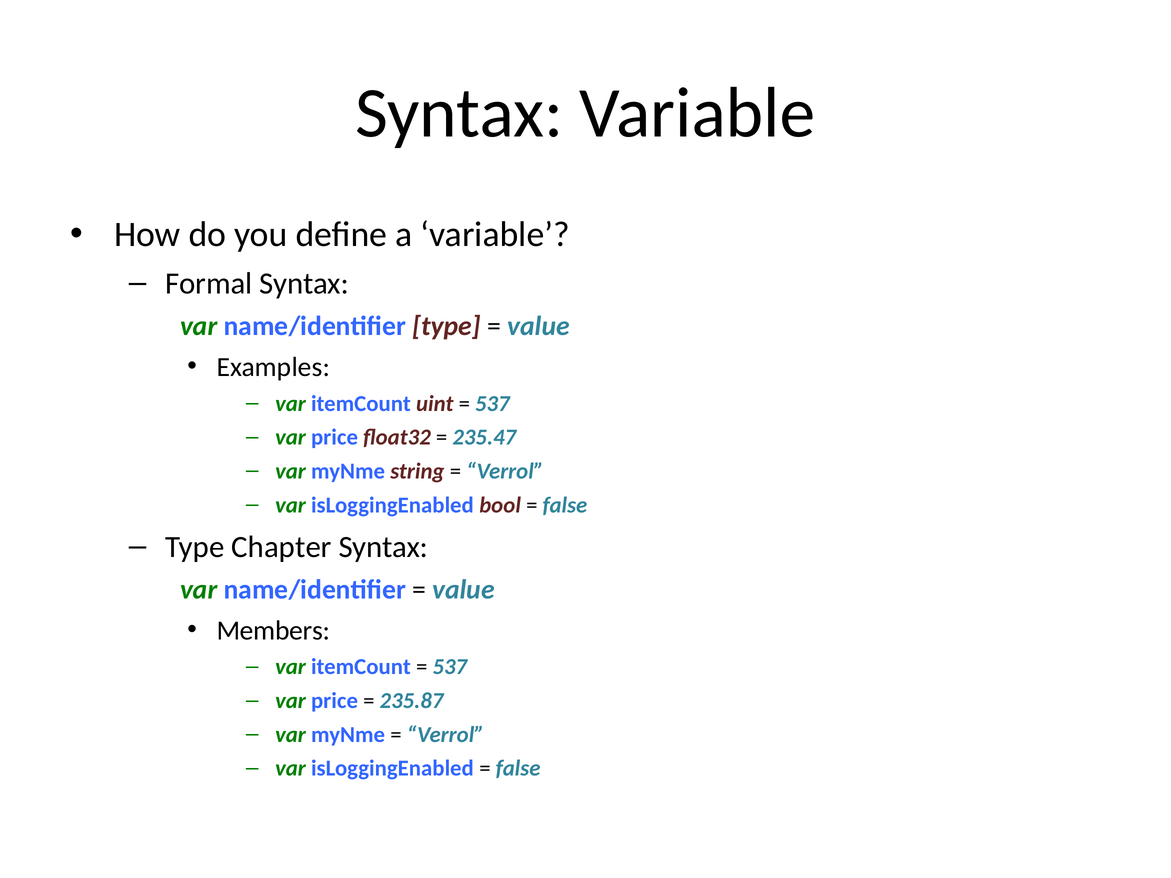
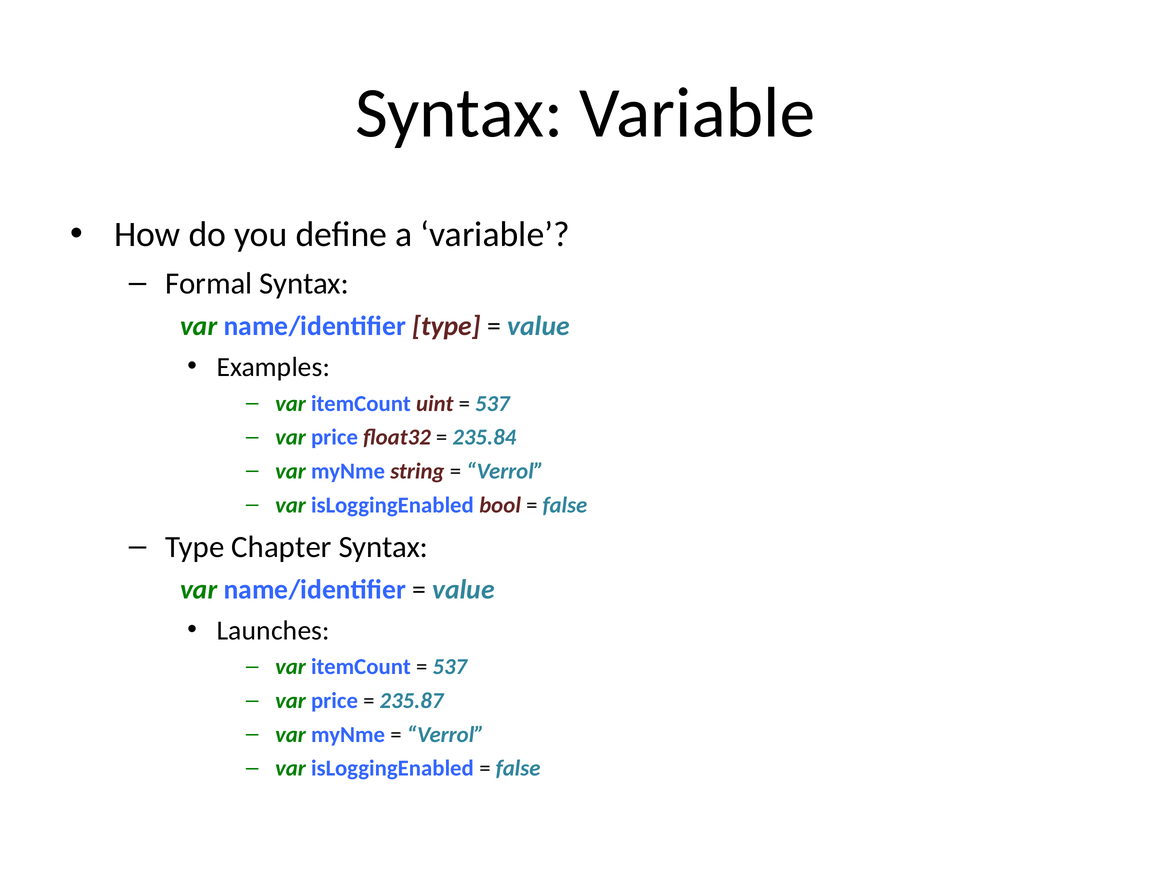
235.47: 235.47 -> 235.84
Members: Members -> Launches
